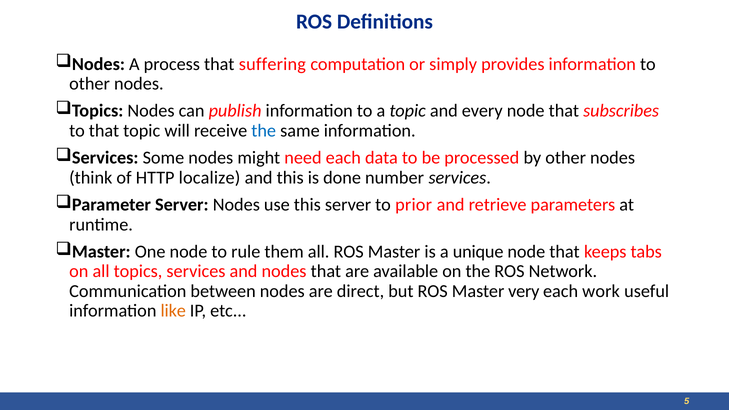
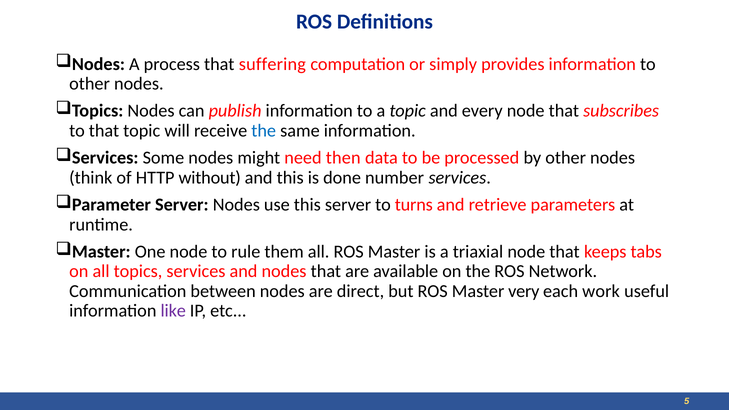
need each: each -> then
localize: localize -> without
prior: prior -> turns
unique: unique -> triaxial
like colour: orange -> purple
